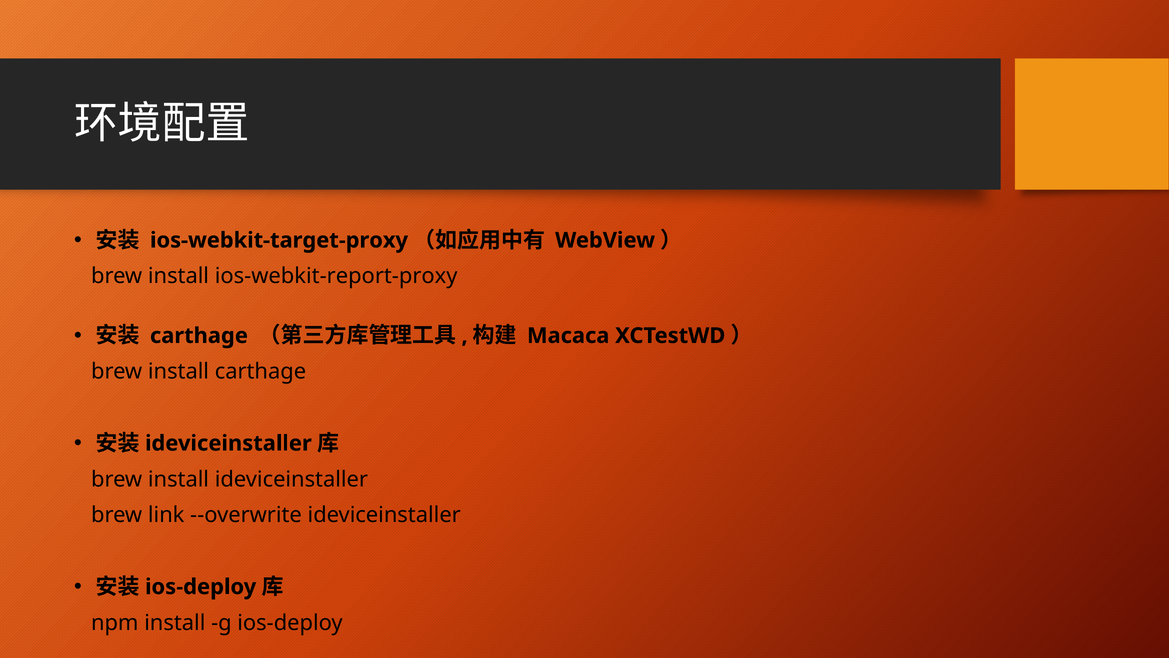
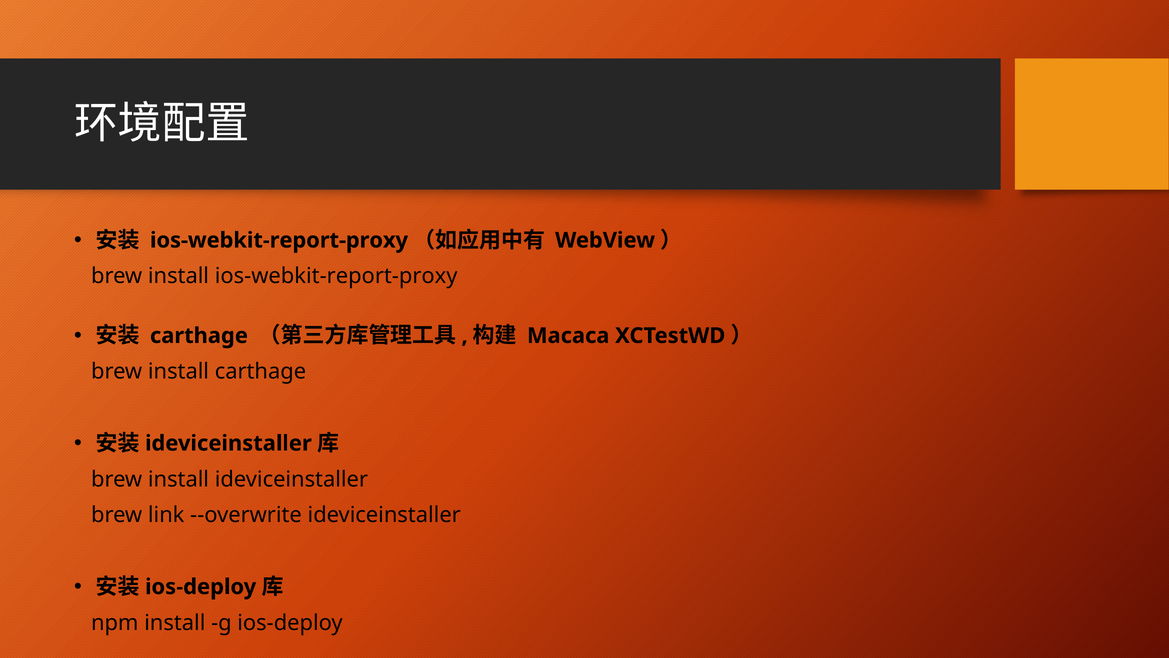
ios-webkit-target-proxy at (279, 240): ios-webkit-target-proxy -> ios-webkit-report-proxy
